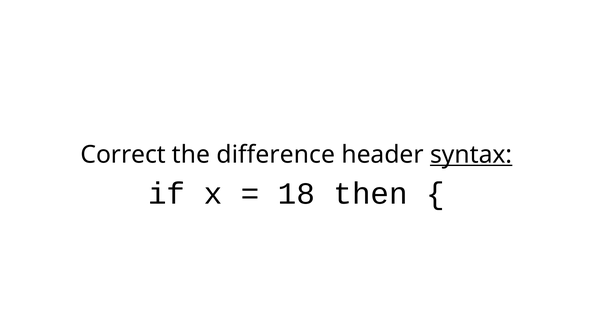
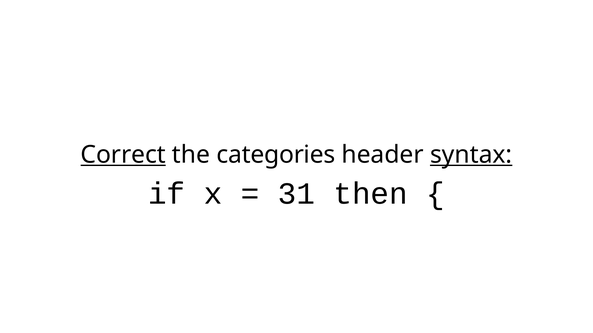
Correct underline: none -> present
difference: difference -> categories
18: 18 -> 31
